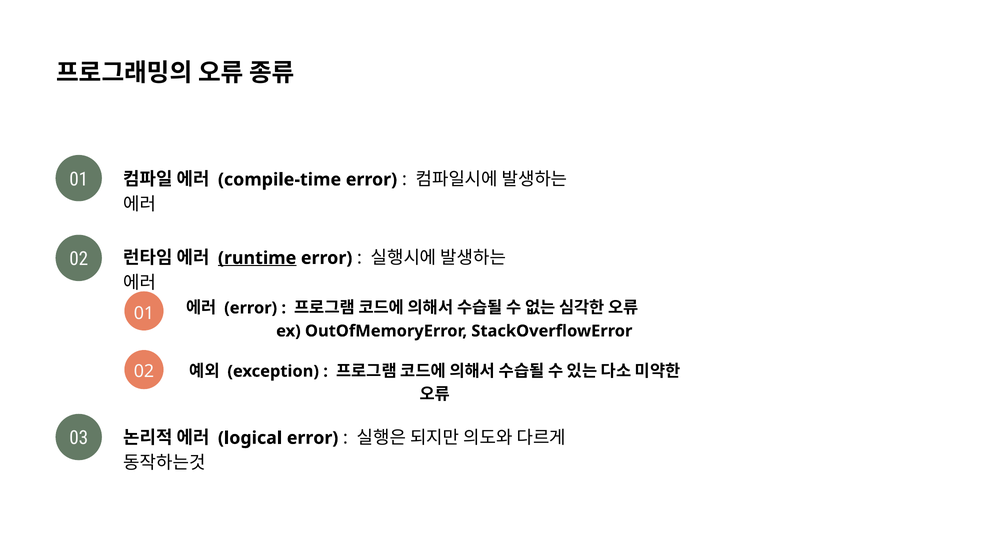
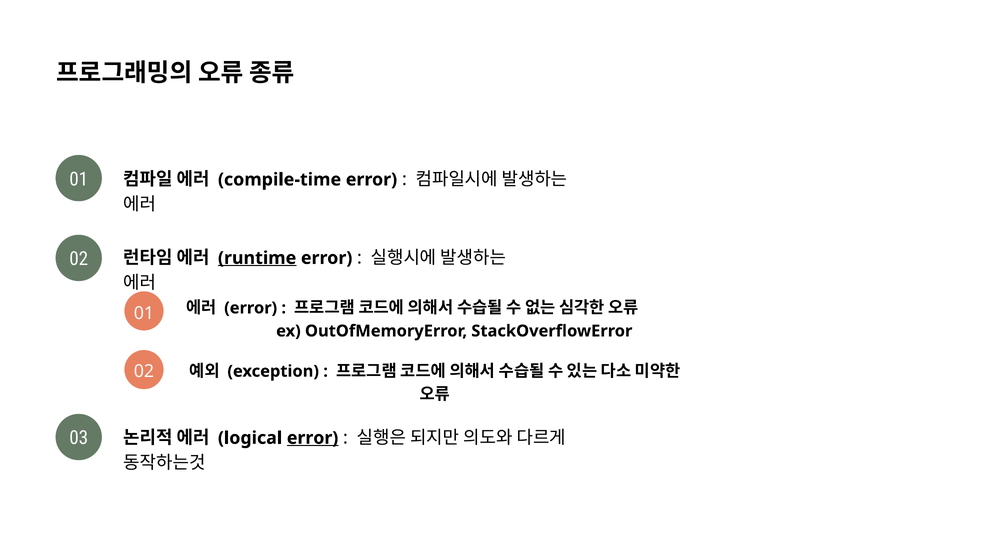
error at (313, 438) underline: none -> present
